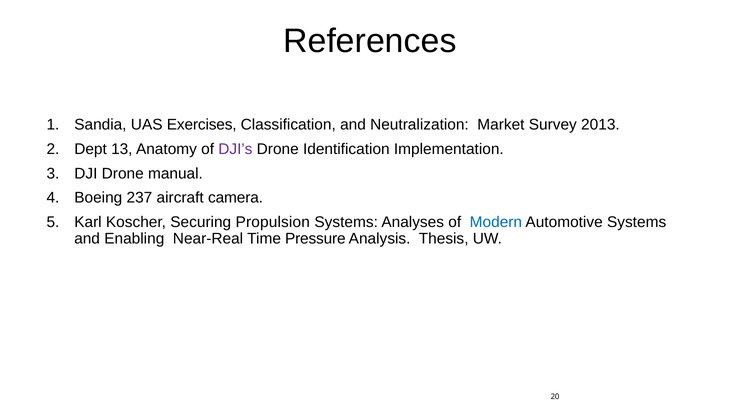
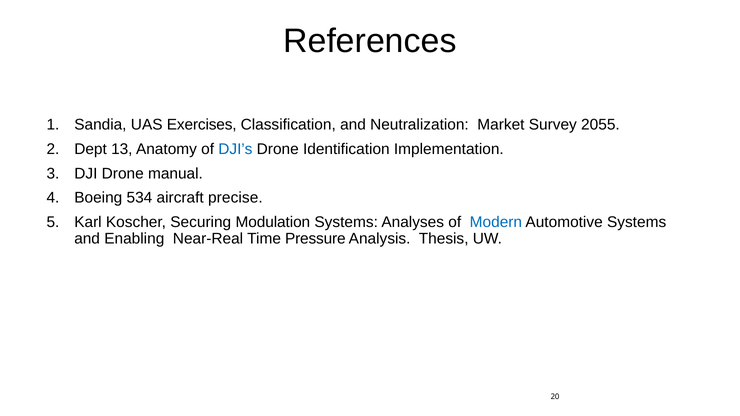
2013: 2013 -> 2055
DJI’s colour: purple -> blue
237: 237 -> 534
camera: camera -> precise
Propulsion: Propulsion -> Modulation
